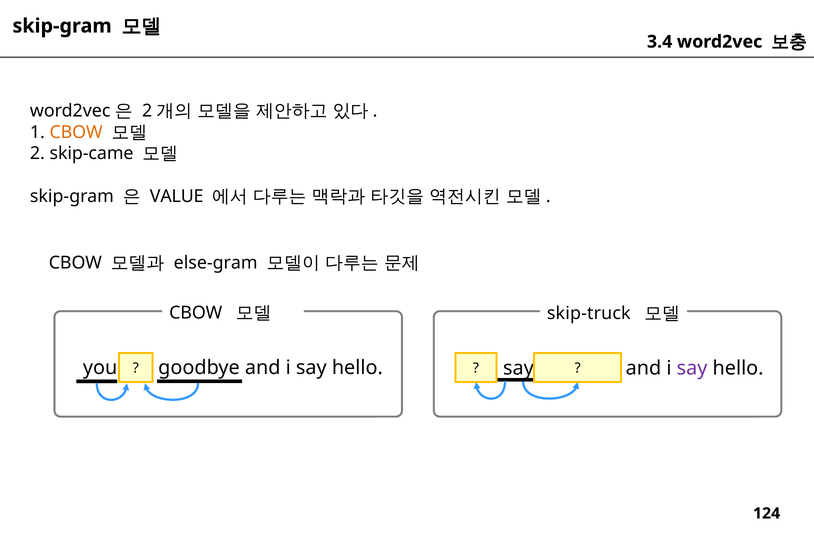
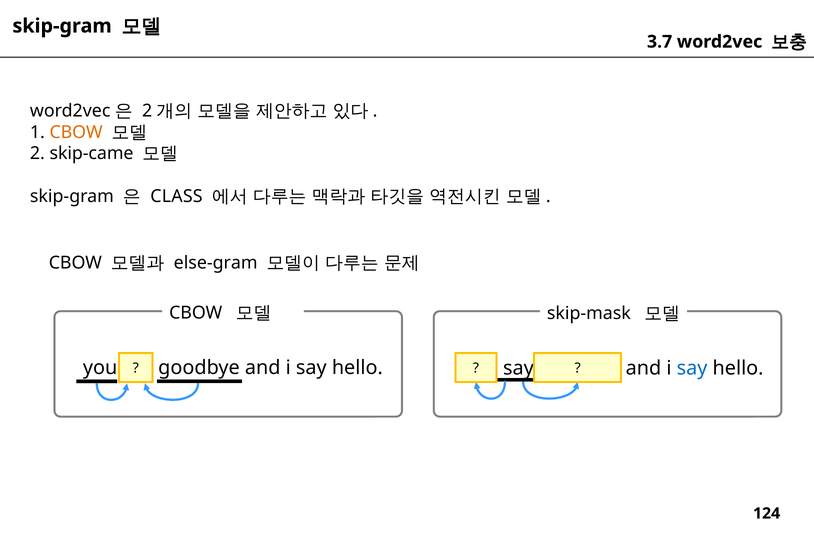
3.4: 3.4 -> 3.7
VALUE: VALUE -> CLASS
skip-truck: skip-truck -> skip-mask
say at (692, 368) colour: purple -> blue
